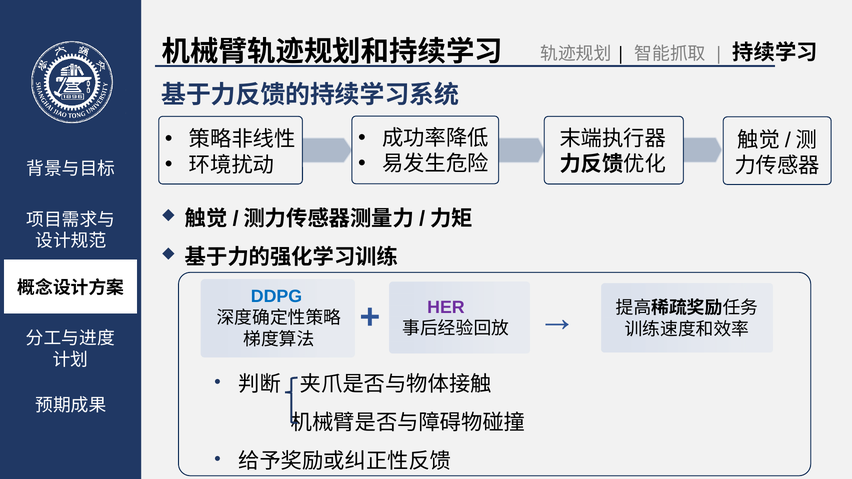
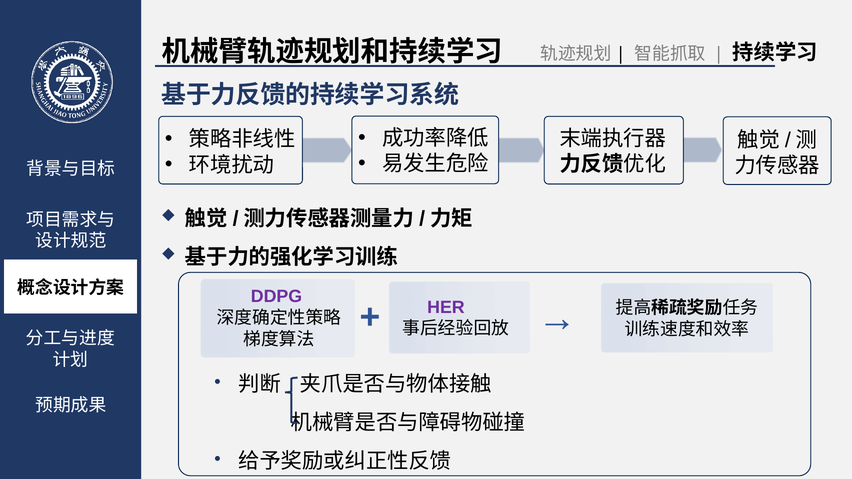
DDPG colour: blue -> purple
